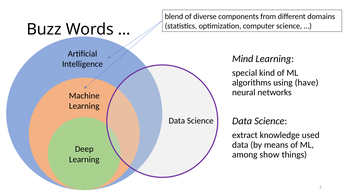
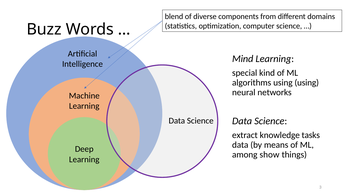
using have: have -> using
used: used -> tasks
